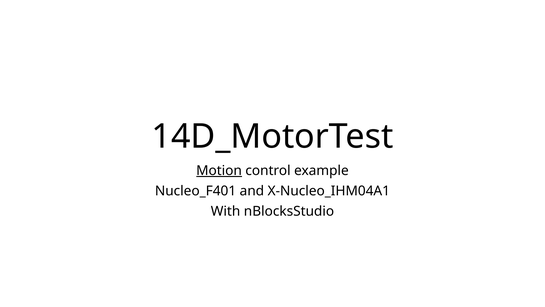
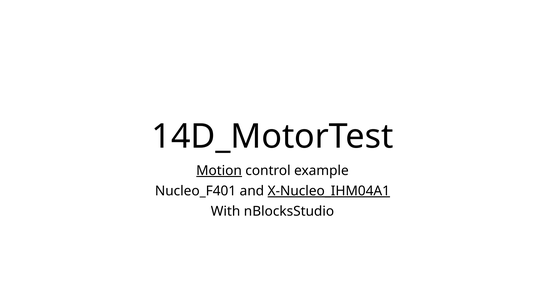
X-Nucleo_IHM04A1 underline: none -> present
